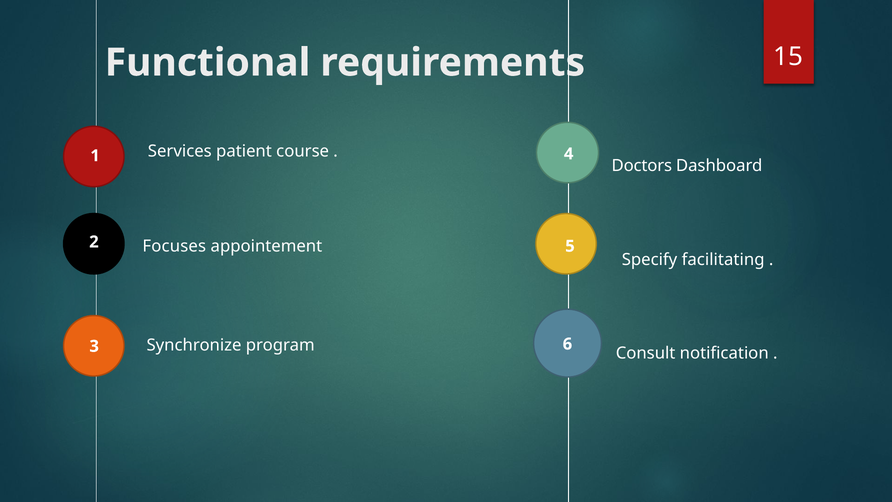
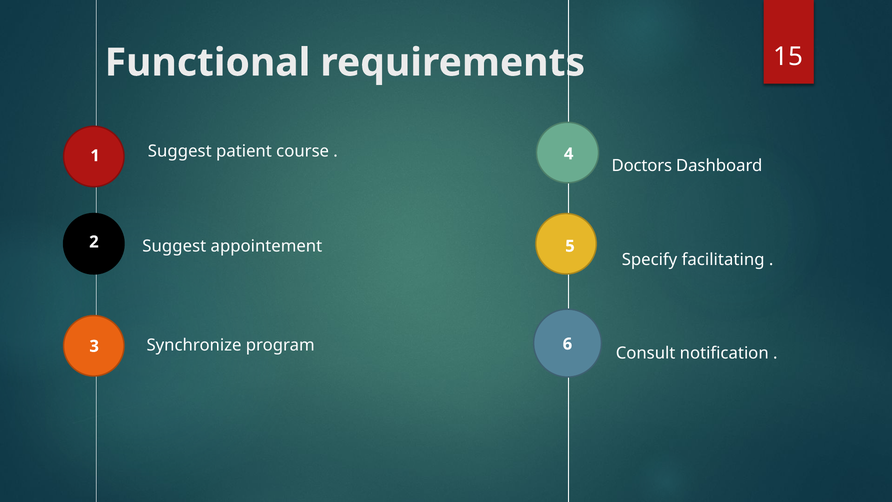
Services at (180, 151): Services -> Suggest
Focuses at (174, 246): Focuses -> Suggest
